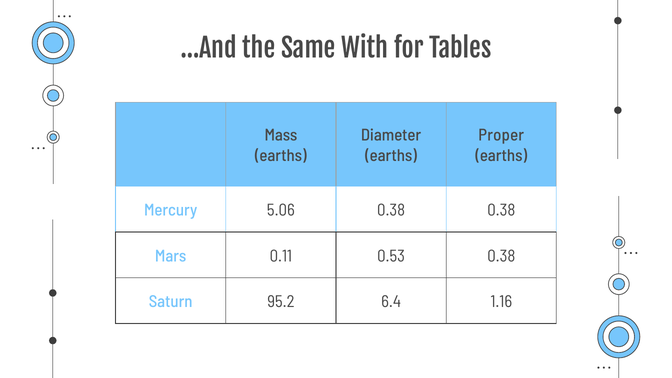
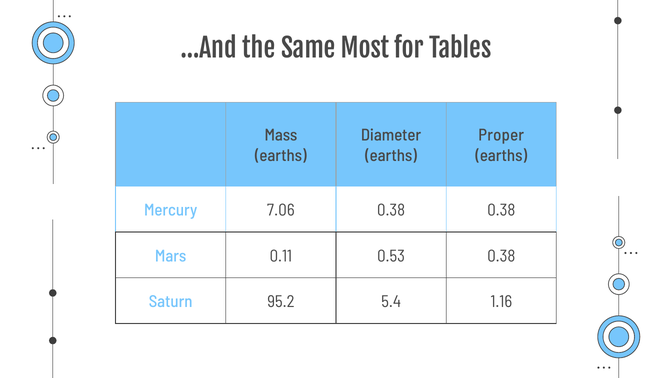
With: With -> Most
5.06: 5.06 -> 7.06
6.4: 6.4 -> 5.4
